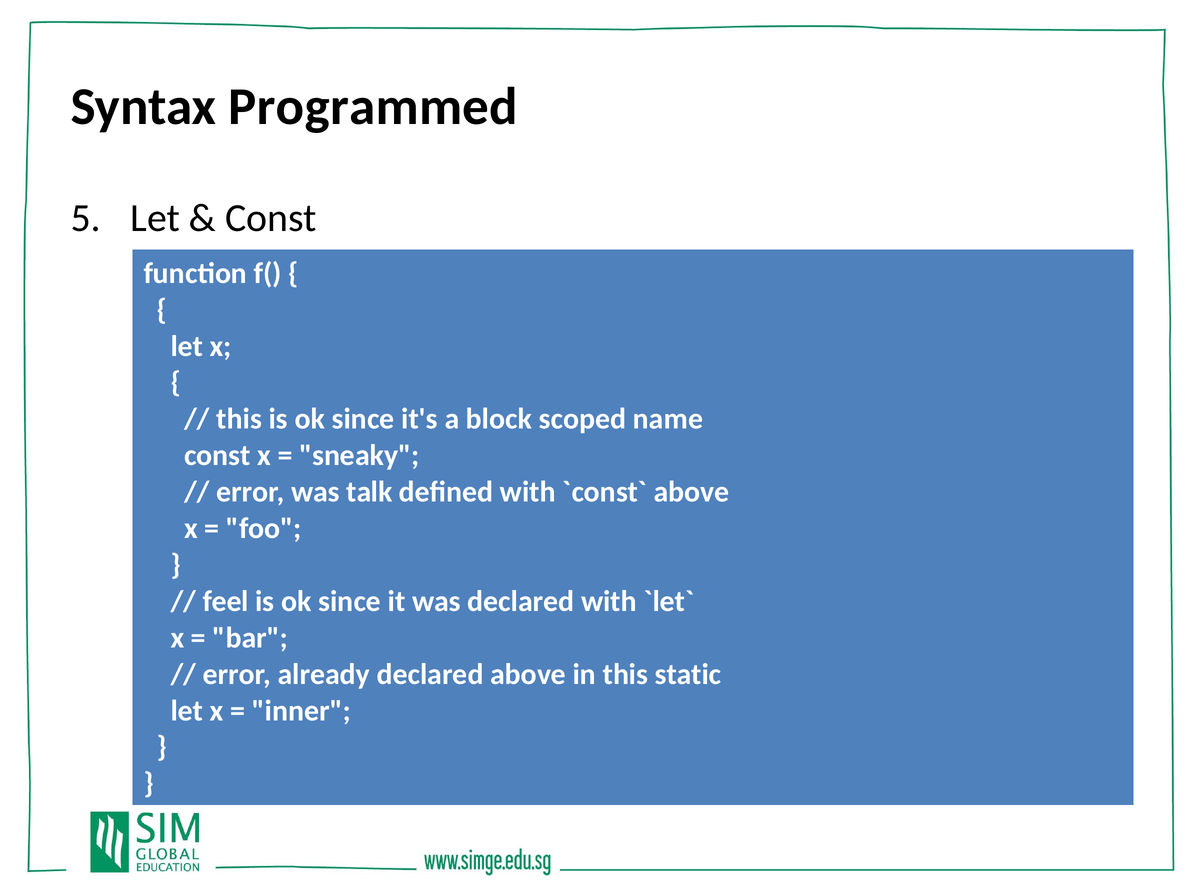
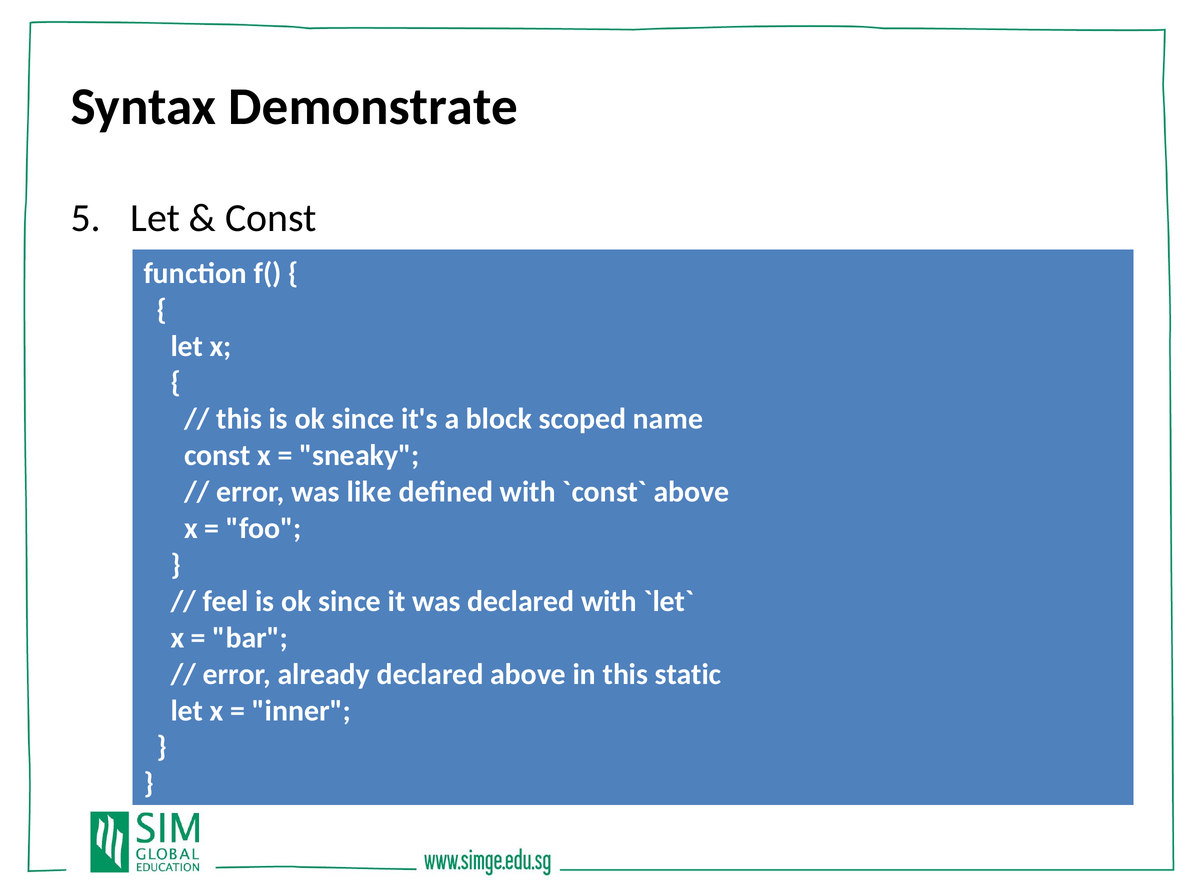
Programmed: Programmed -> Demonstrate
talk: talk -> like
